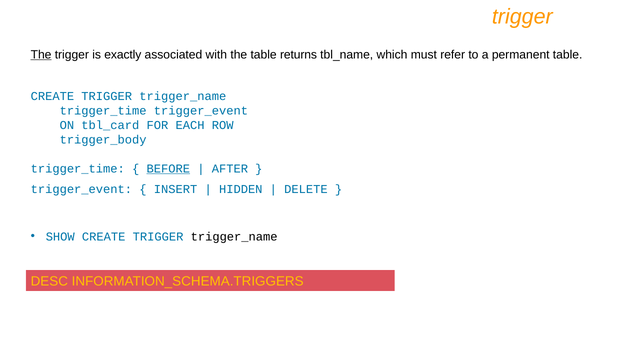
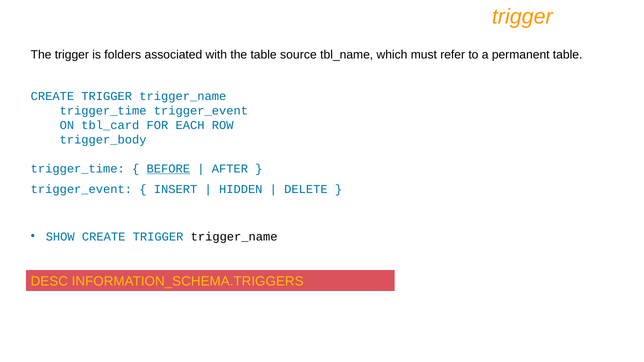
The at (41, 55) underline: present -> none
exactly: exactly -> folders
returns: returns -> source
